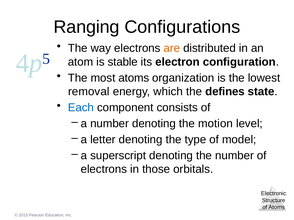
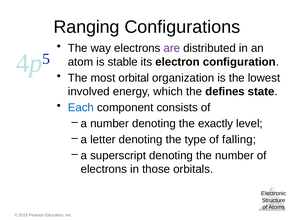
are colour: orange -> purple
most atoms: atoms -> orbital
removal: removal -> involved
motion: motion -> exactly
model: model -> falling
